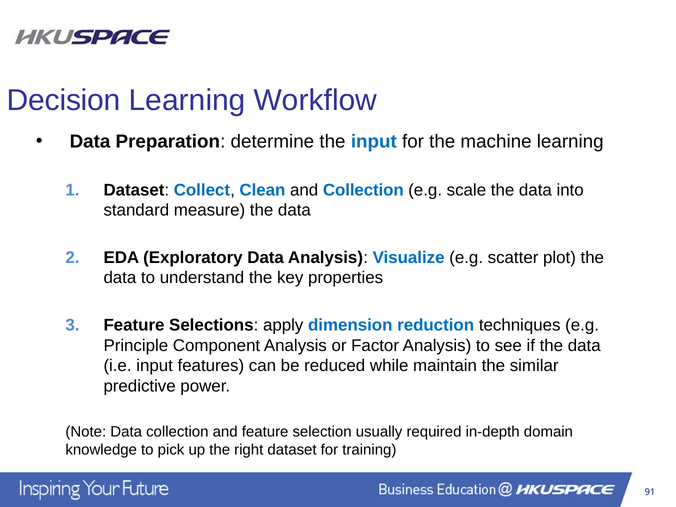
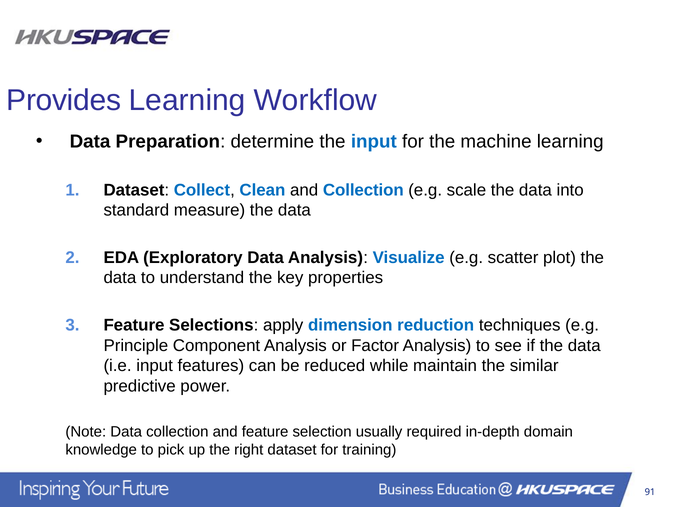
Decision: Decision -> Provides
